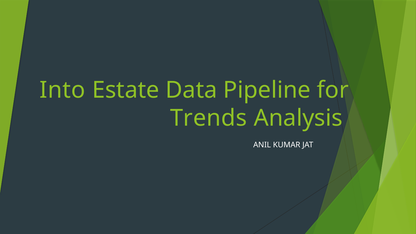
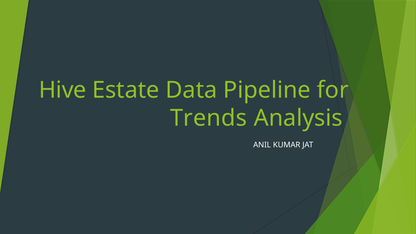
Into: Into -> Hive
